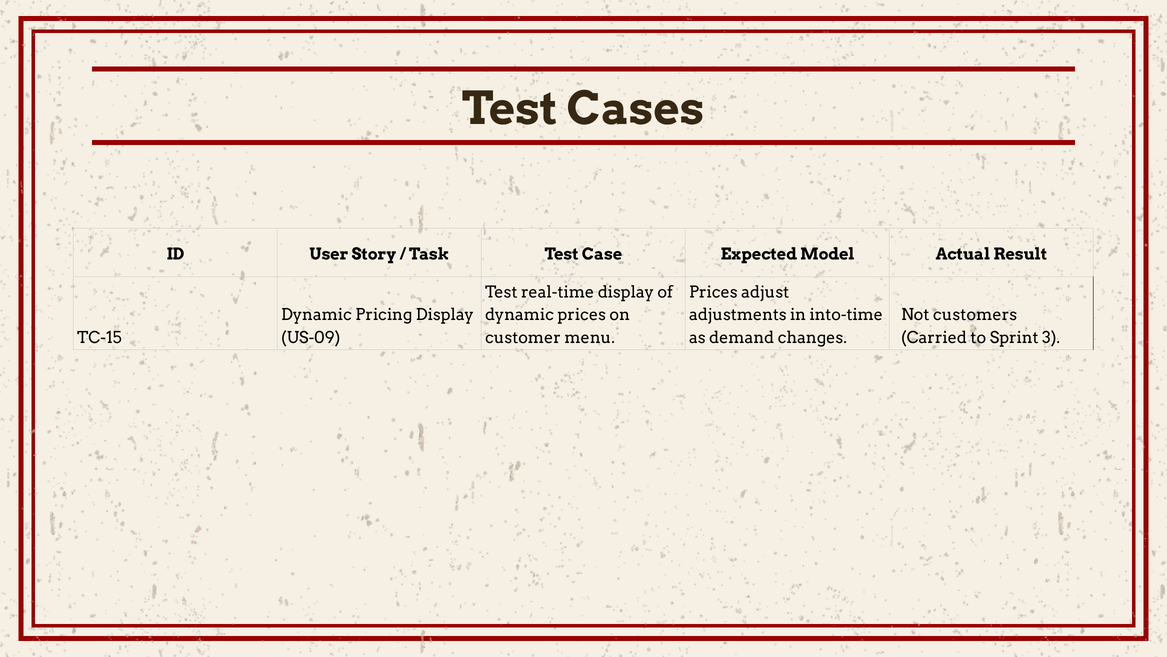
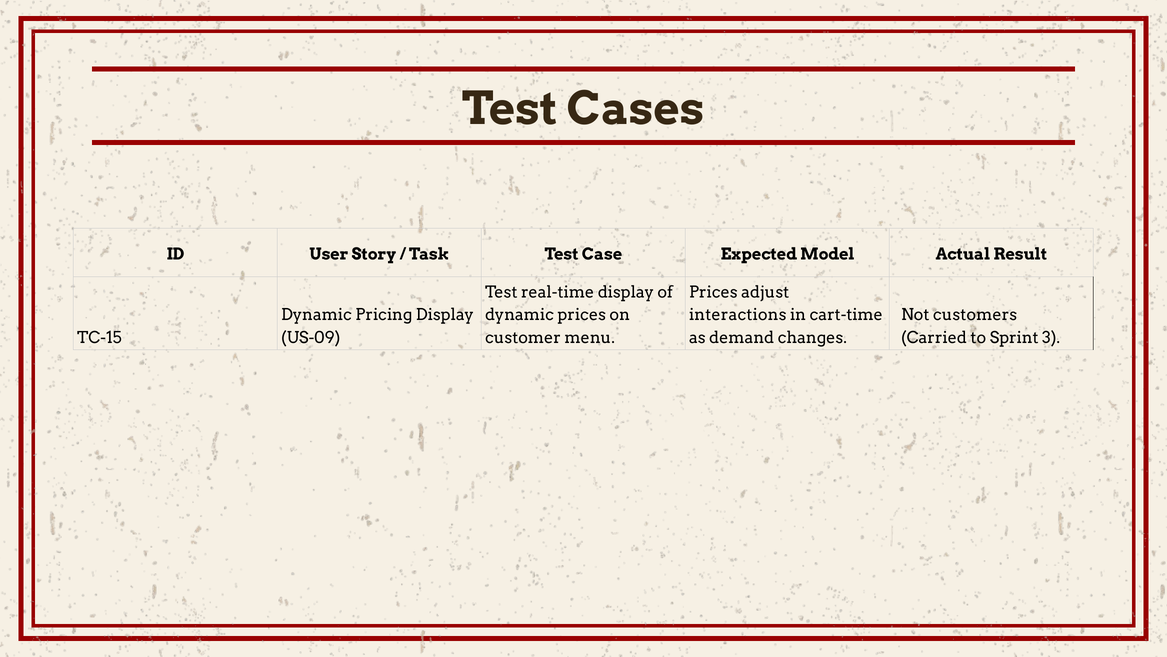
adjustments: adjustments -> interactions
into-time: into-time -> cart-time
